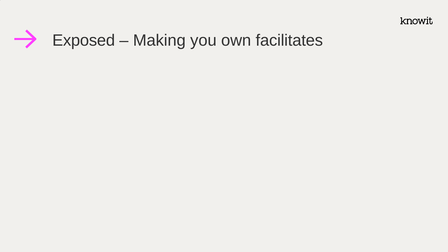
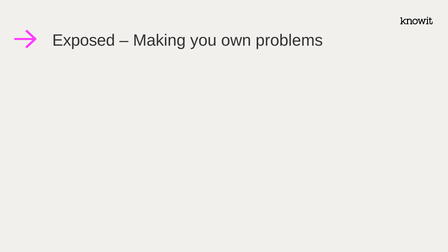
facilitates: facilitates -> problems
